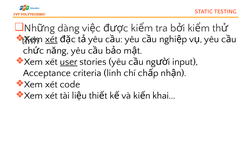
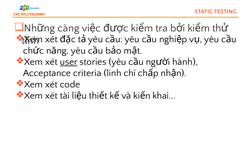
dàng: dàng -> càng
xét at (51, 39) underline: present -> none
input: input -> hành
